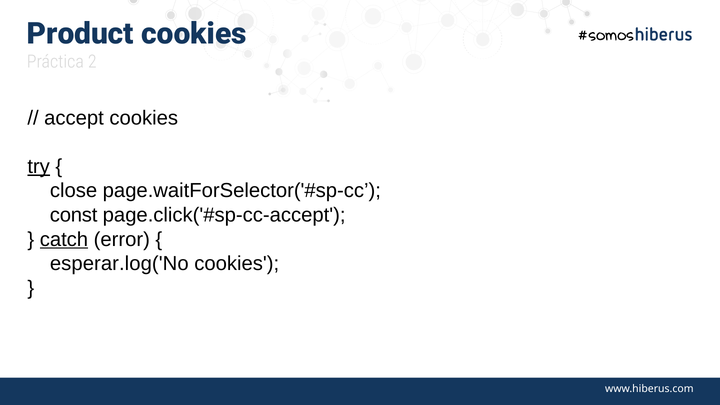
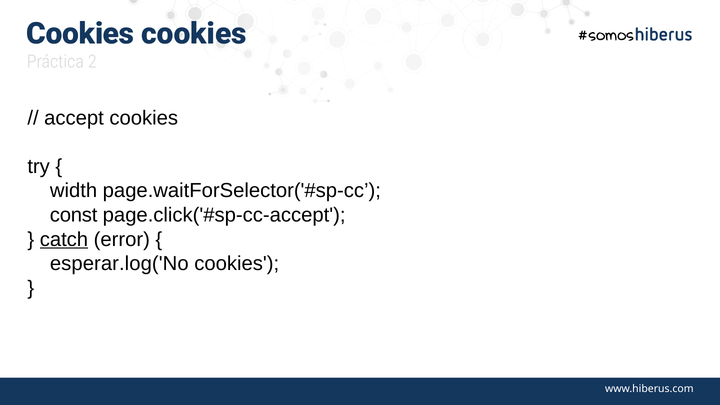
Product at (80, 34): Product -> Cookies
try underline: present -> none
close: close -> width
